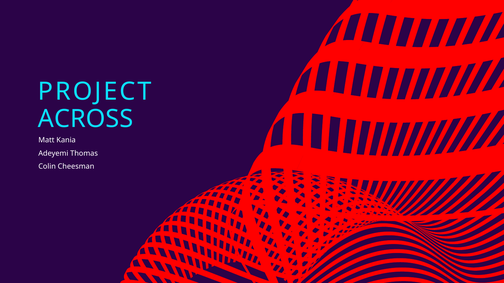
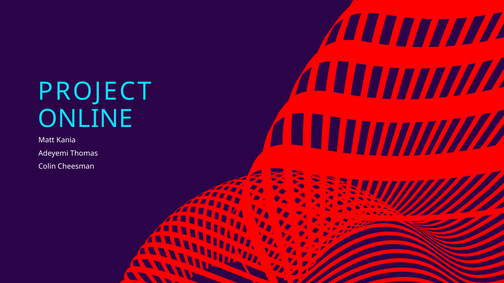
ACROSS: ACROSS -> ONLINE
